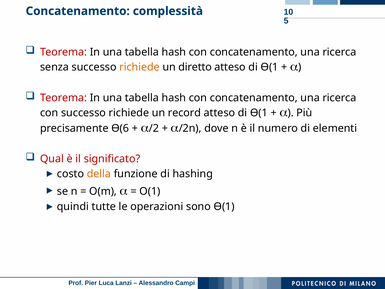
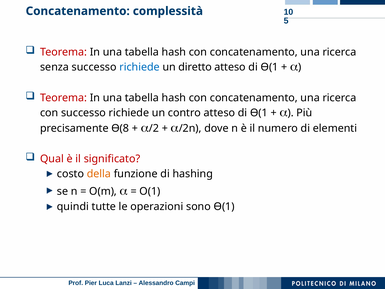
richiede at (140, 67) colour: orange -> blue
record: record -> contro
Ө(6: Ө(6 -> Ө(8
